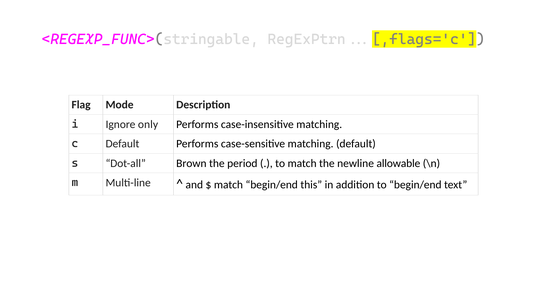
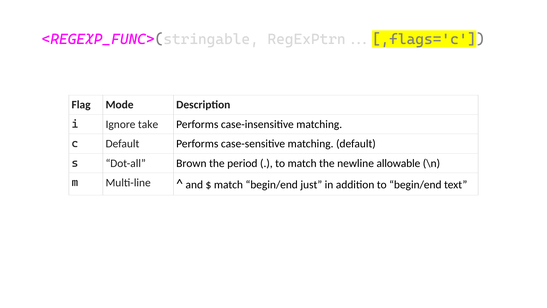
only: only -> take
this: this -> just
